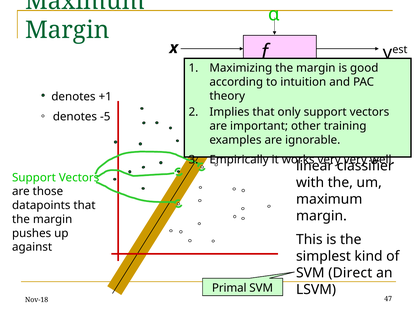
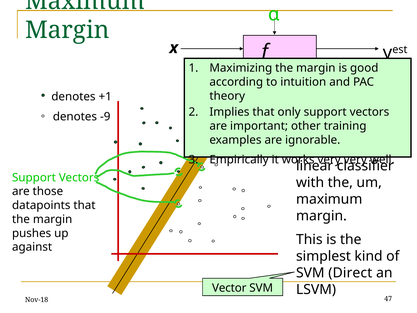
-5: -5 -> -9
Primal: Primal -> Vector
